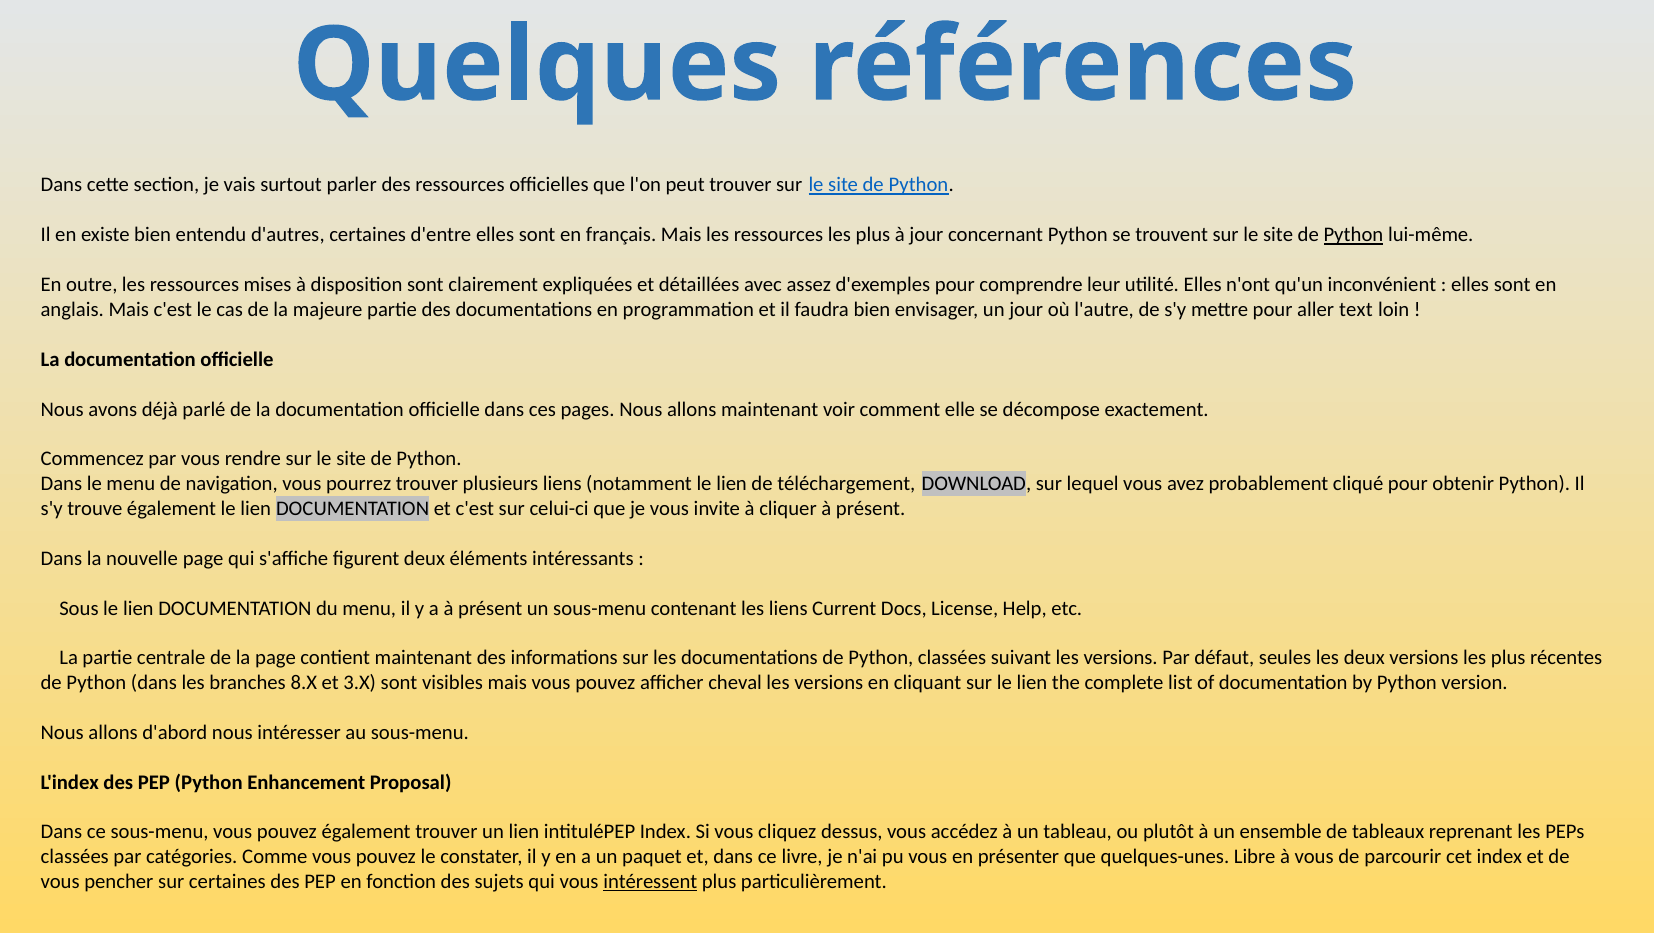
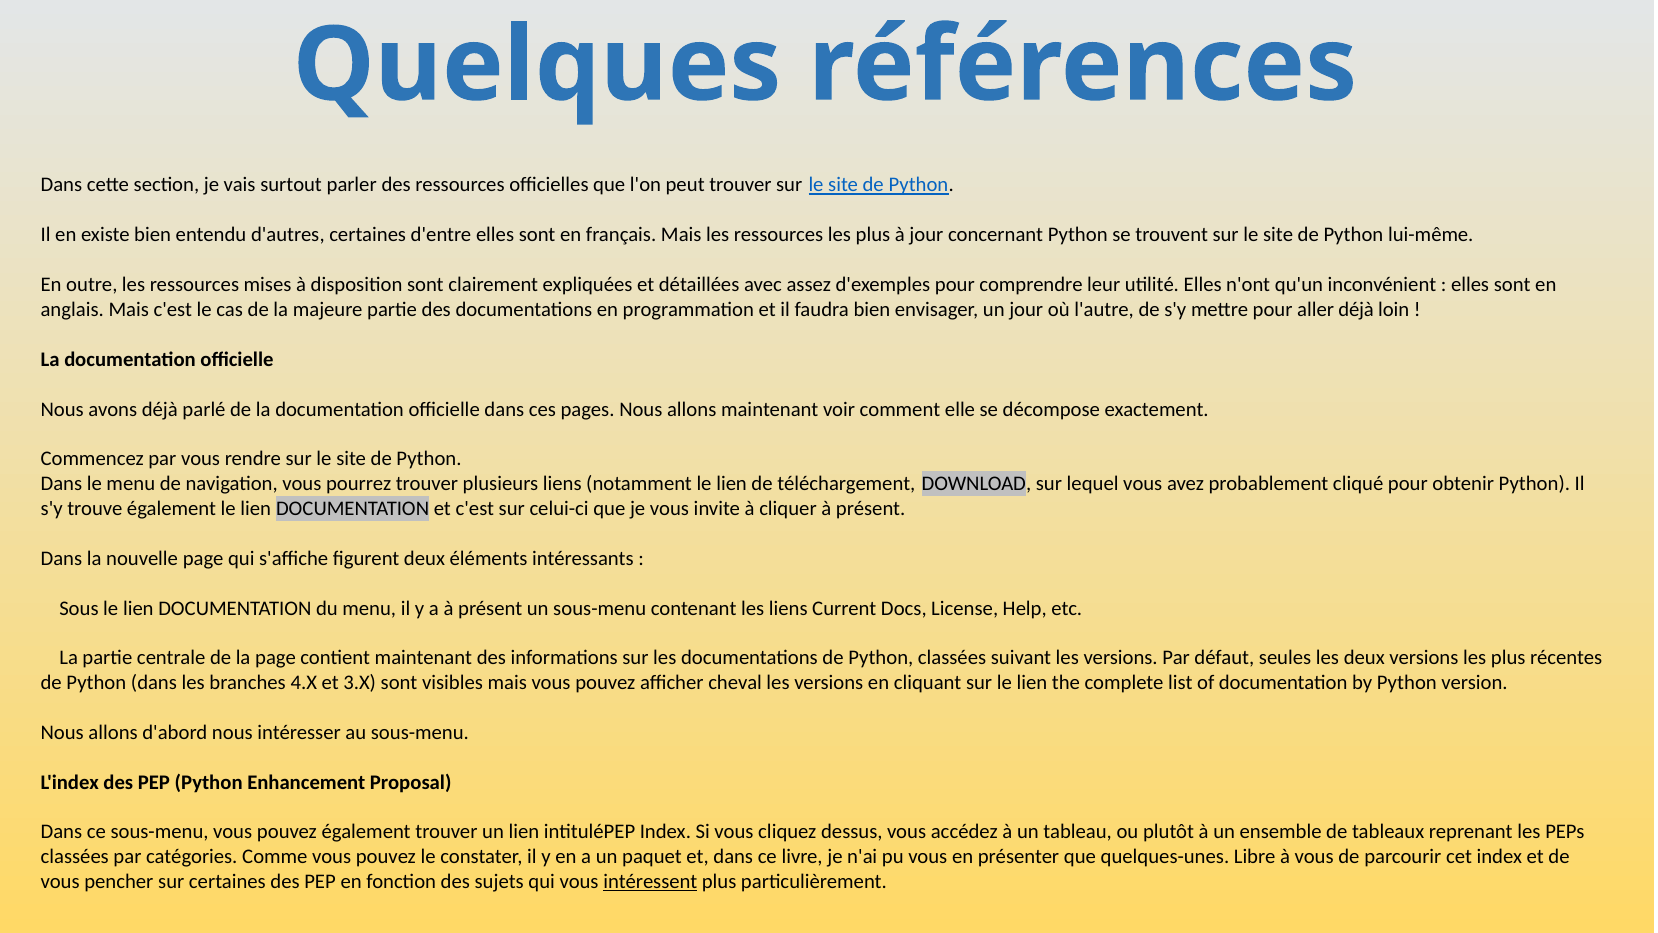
Python at (1353, 235) underline: present -> none
aller text: text -> déjà
8.X: 8.X -> 4.X
